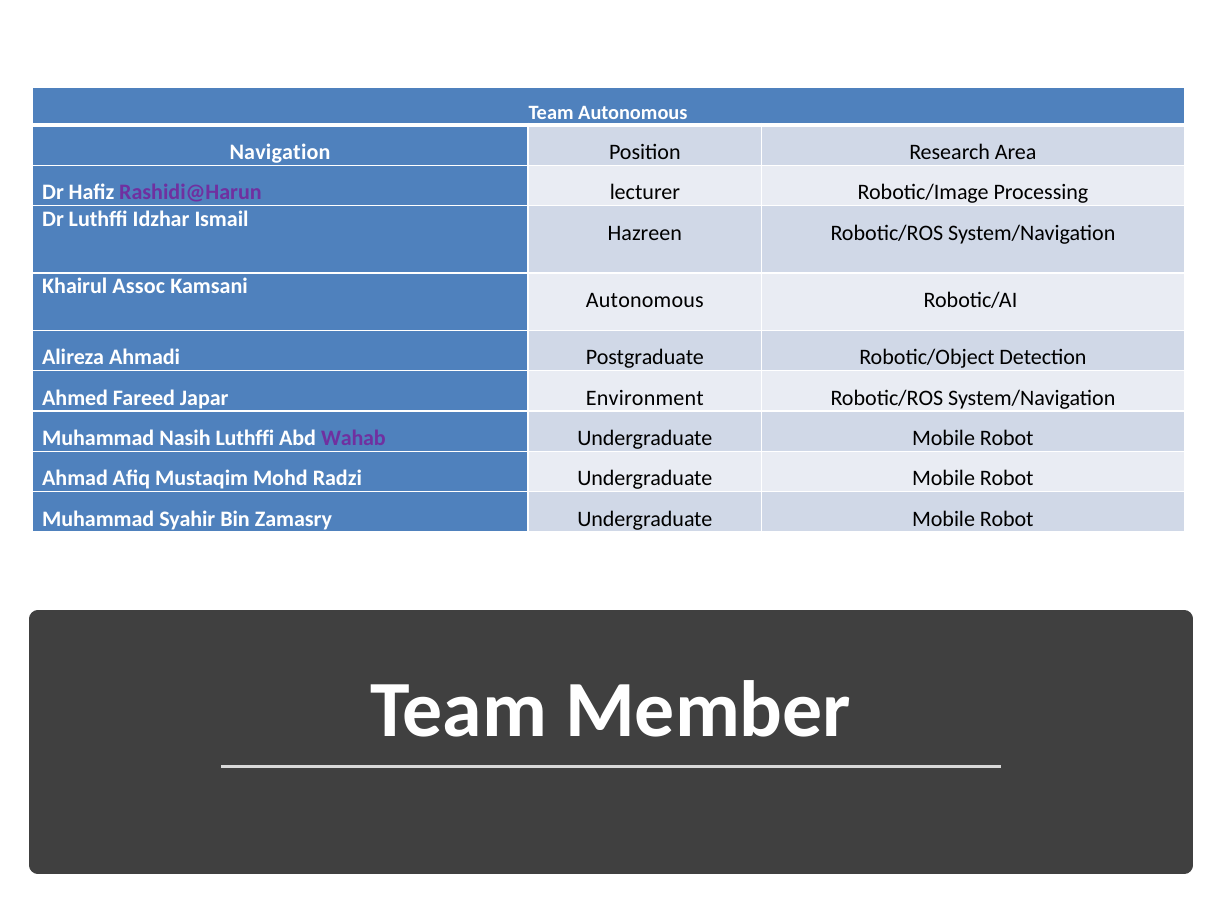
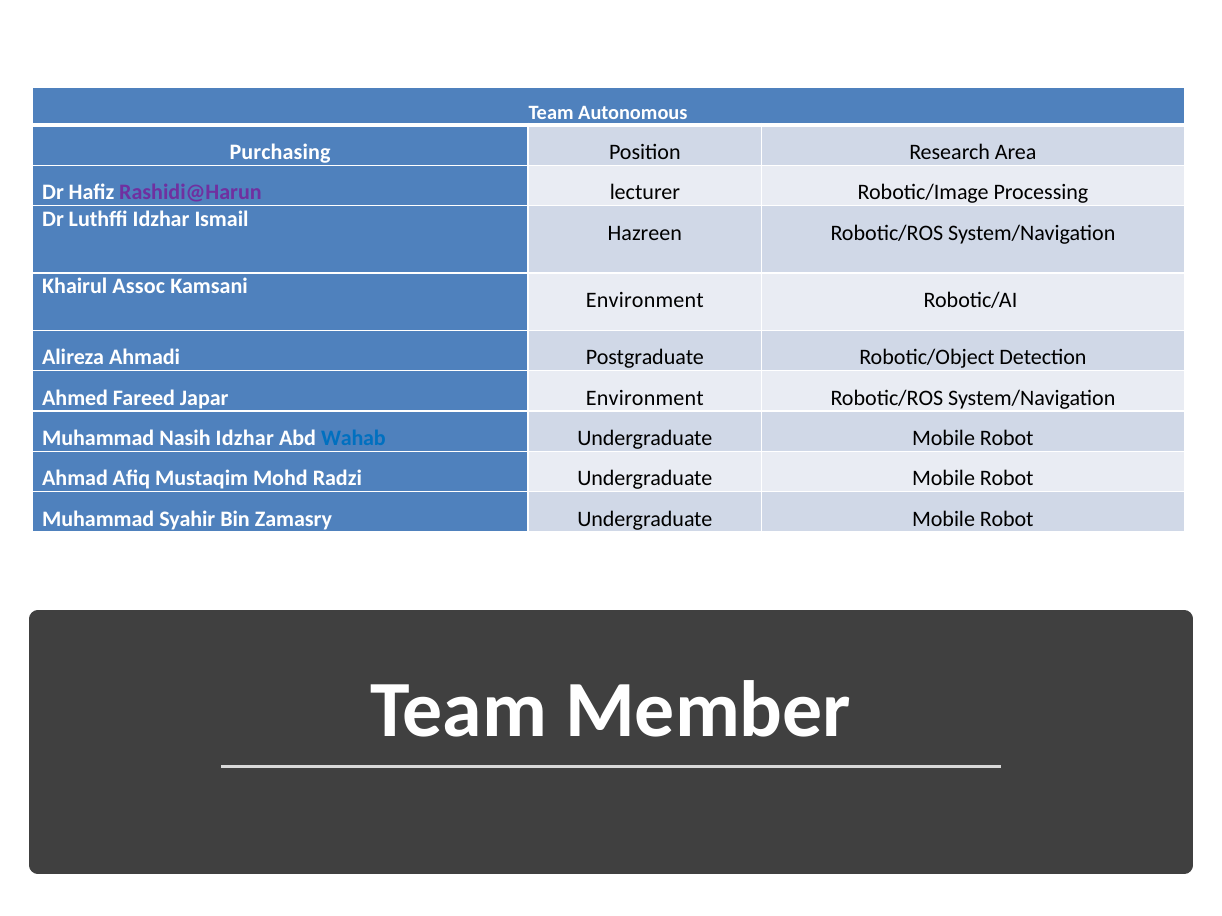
Navigation: Navigation -> Purchasing
Autonomous at (645, 300): Autonomous -> Environment
Nasih Luthffi: Luthffi -> Idzhar
Wahab colour: purple -> blue
